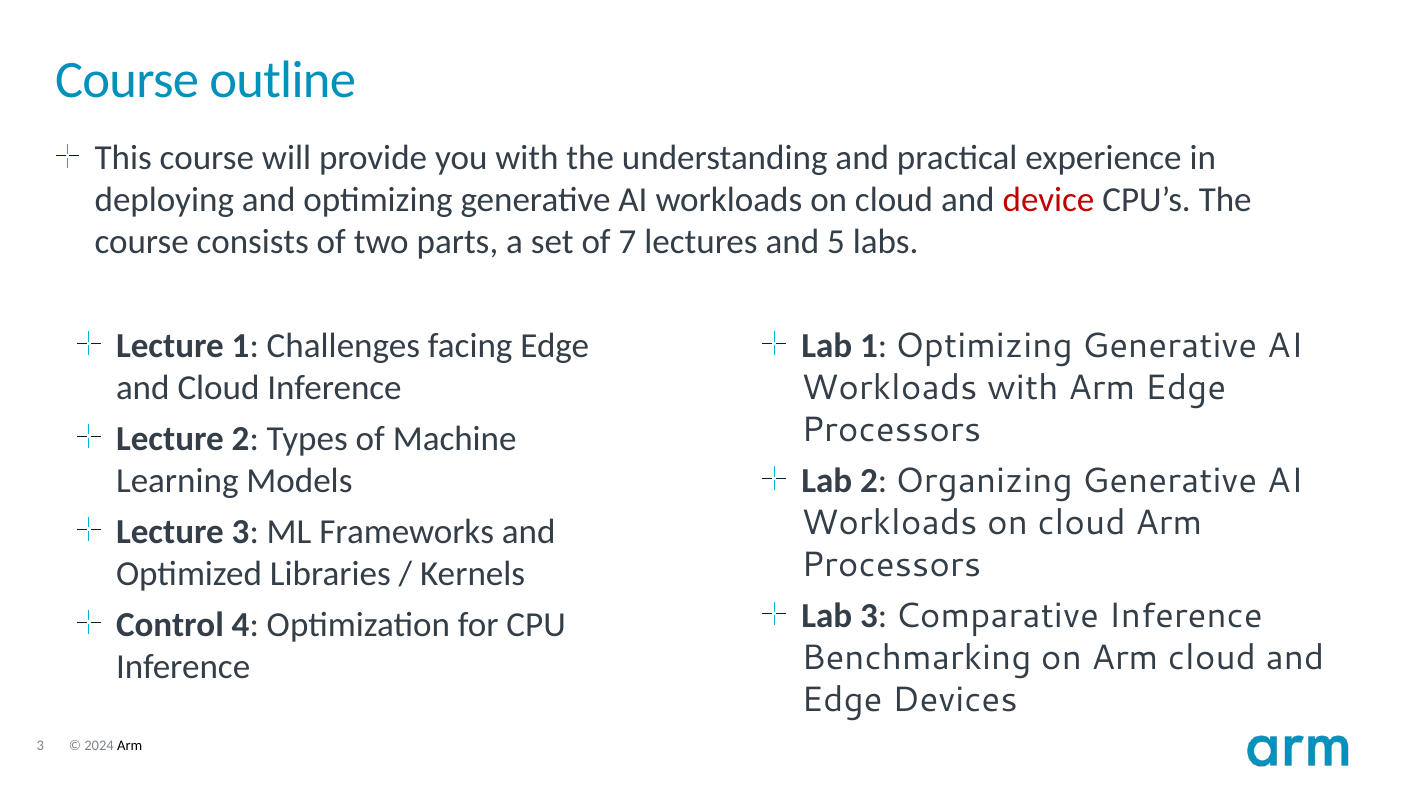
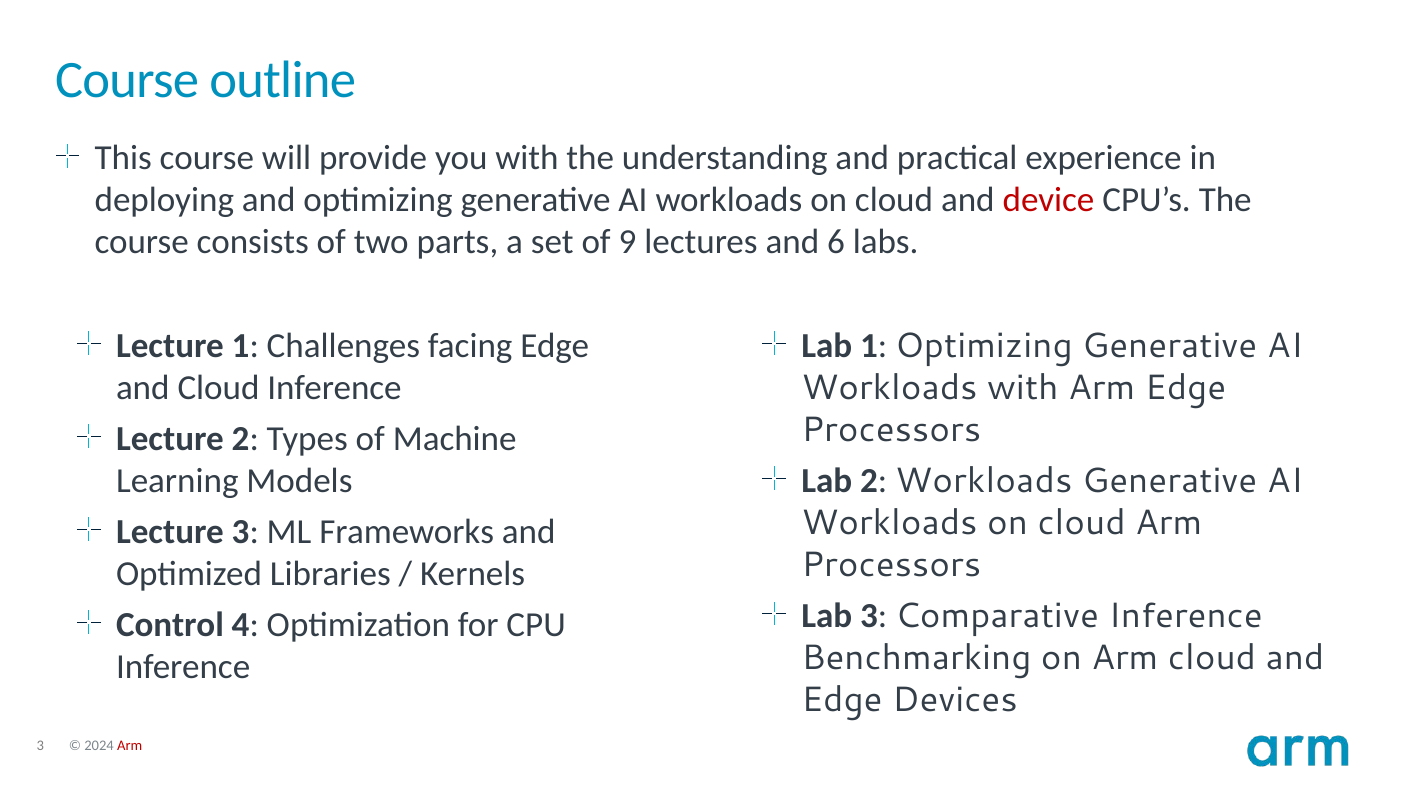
7: 7 -> 9
5: 5 -> 6
2 Organizing: Organizing -> Workloads
Arm at (130, 746) colour: black -> red
